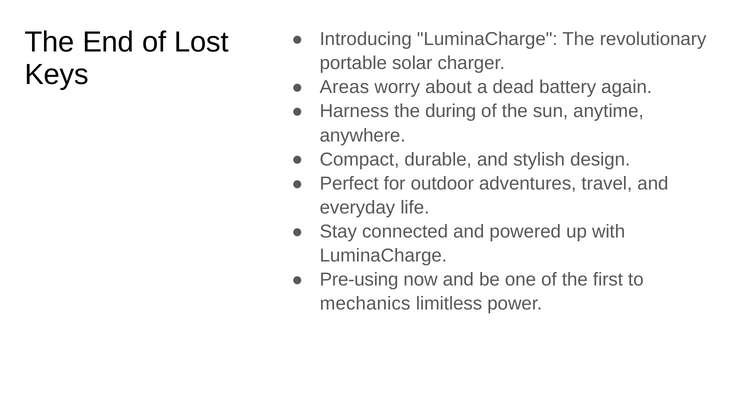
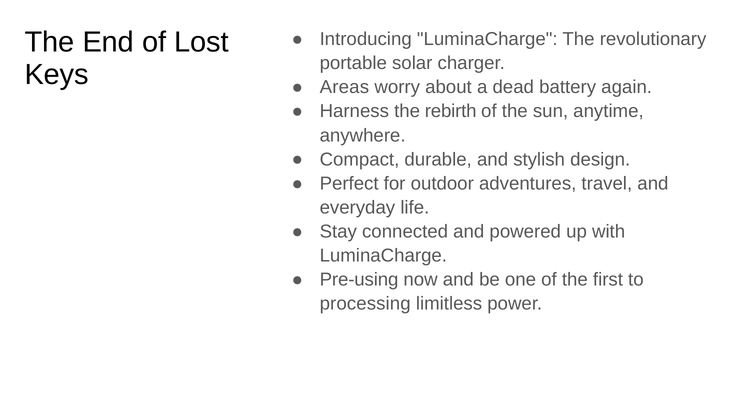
during: during -> rebirth
mechanics: mechanics -> processing
